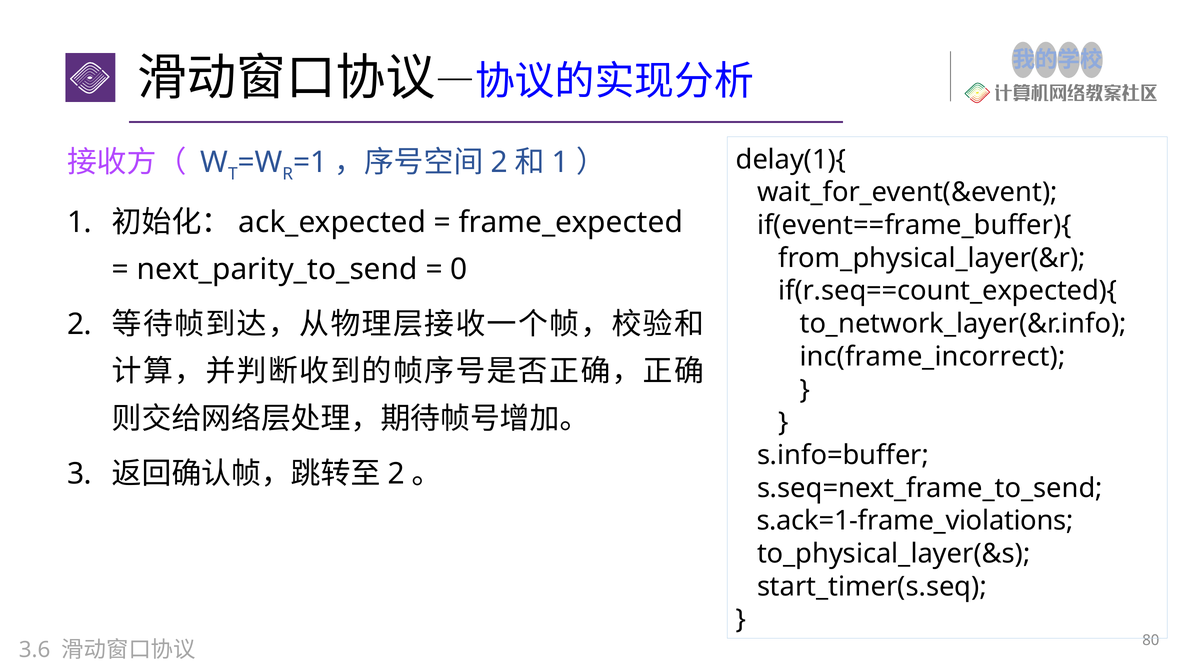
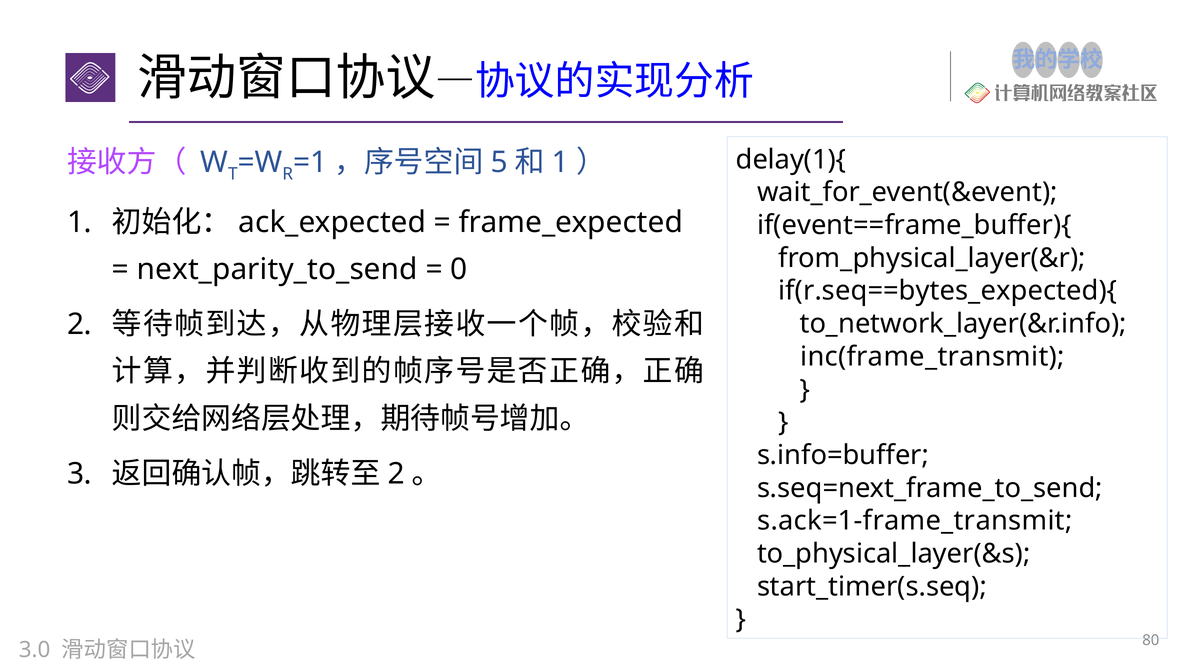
2 at (499, 162): 2 -> 5
if(r.seq==count_expected){: if(r.seq==count_expected){ -> if(r.seq==bytes_expected){
inc(frame_incorrect: inc(frame_incorrect -> inc(frame_transmit
s.ack=1-frame_violations: s.ack=1-frame_violations -> s.ack=1-frame_transmit
3.6: 3.6 -> 3.0
